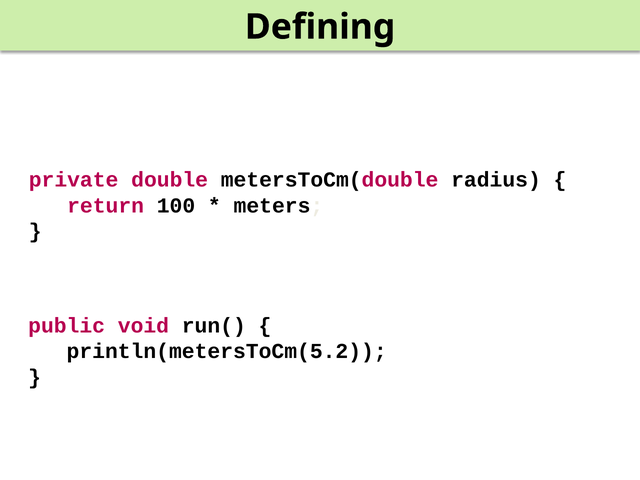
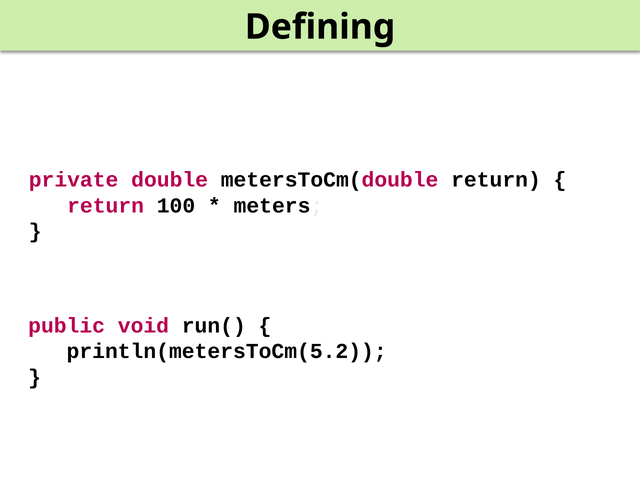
metersToCm(double radius: radius -> return
